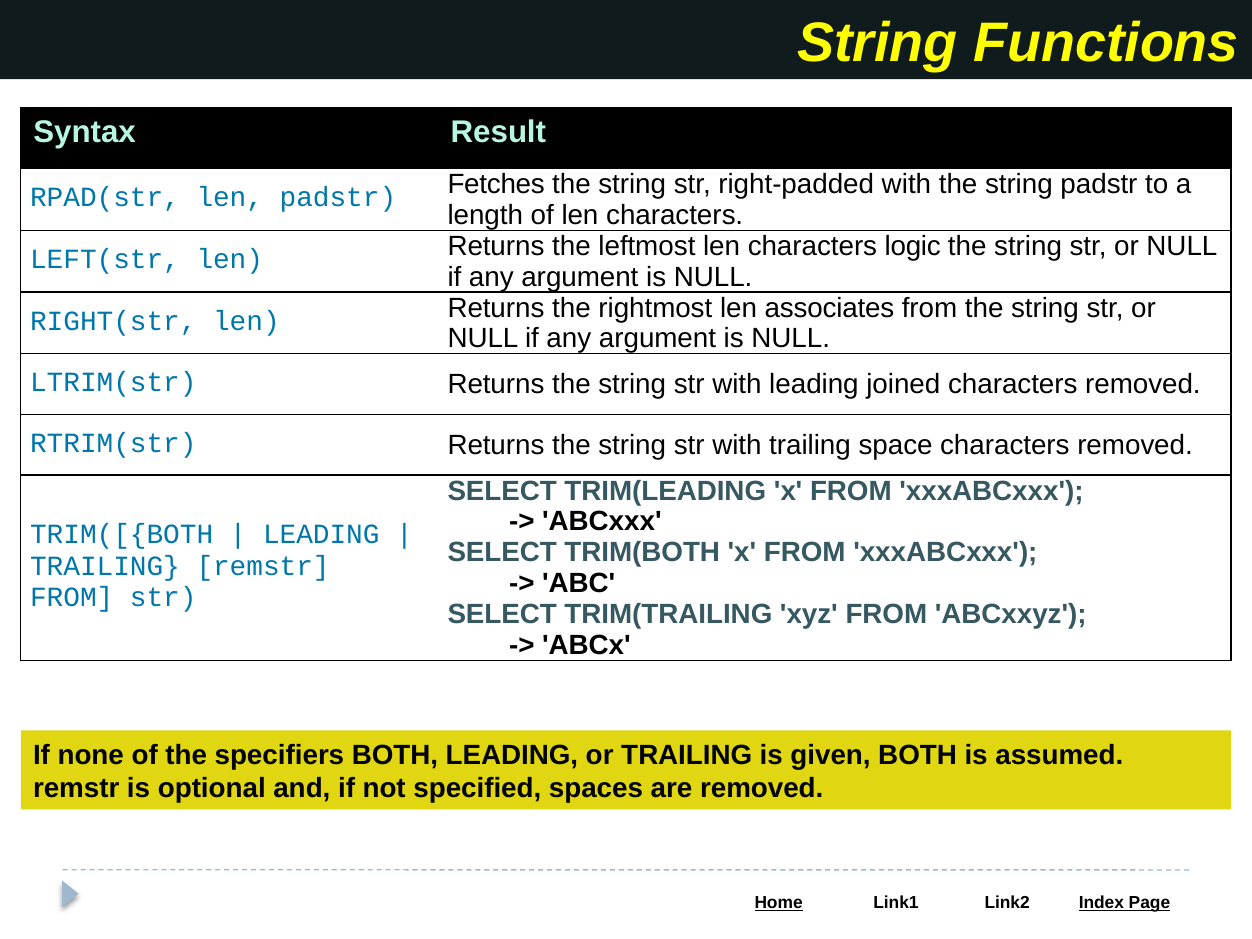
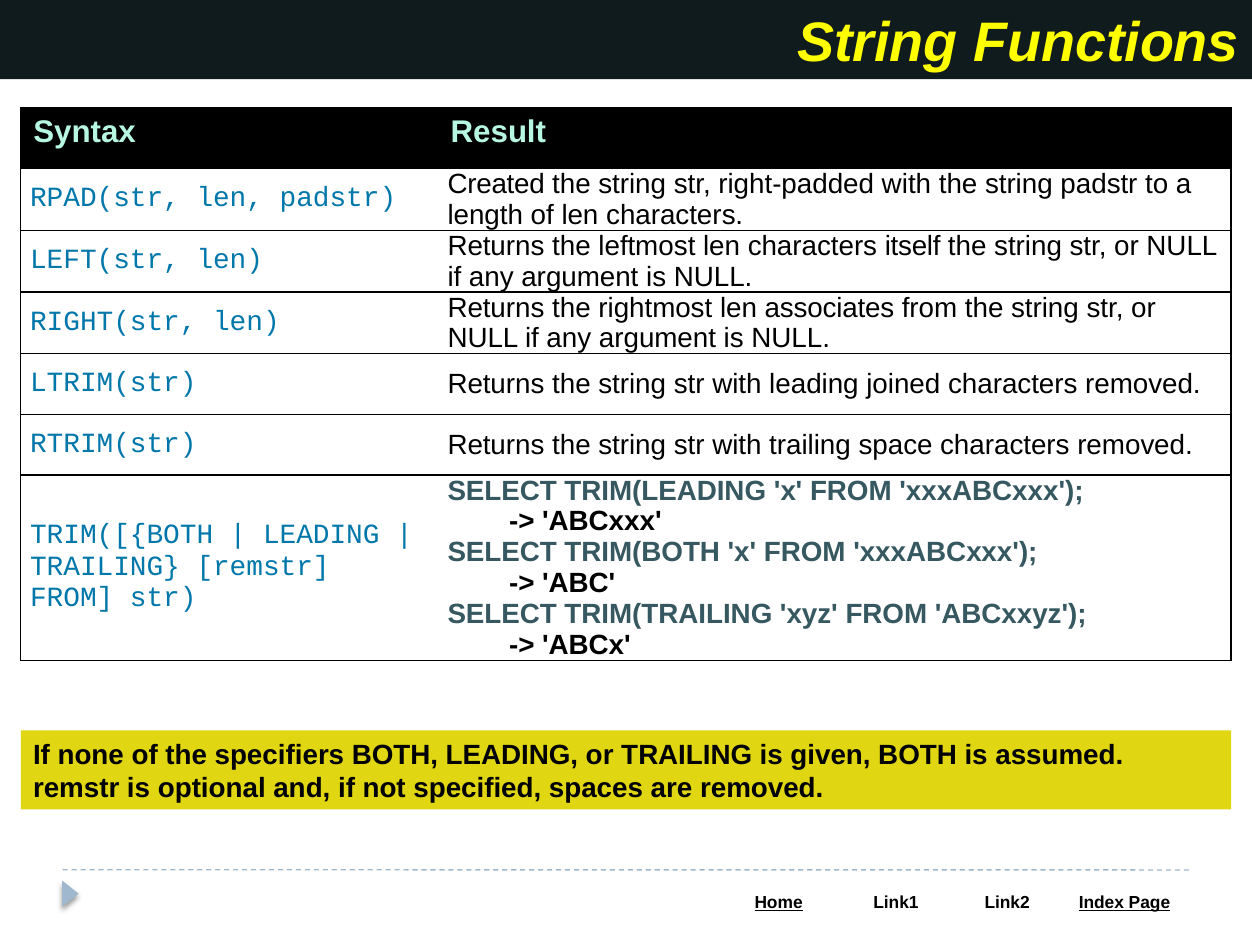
Fetches: Fetches -> Created
logic: logic -> itself
